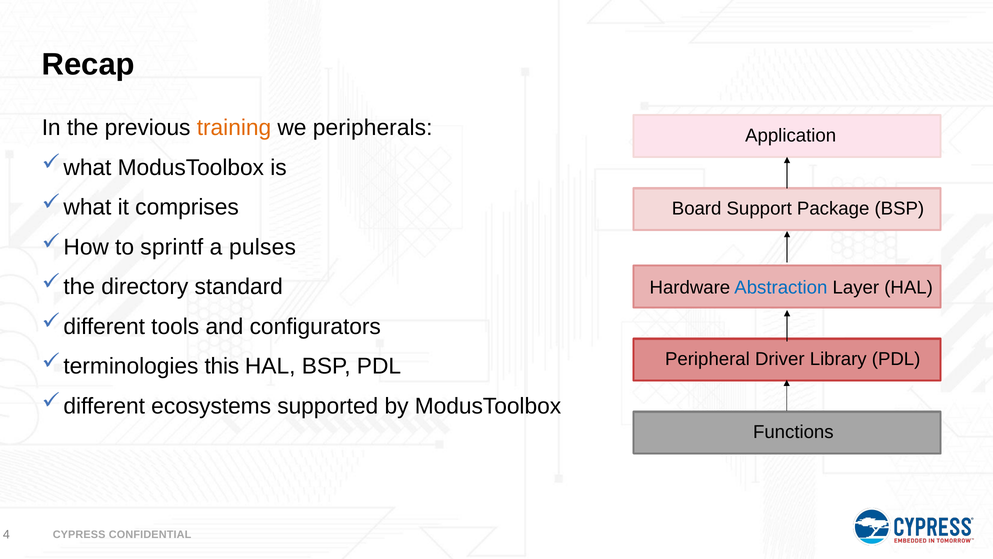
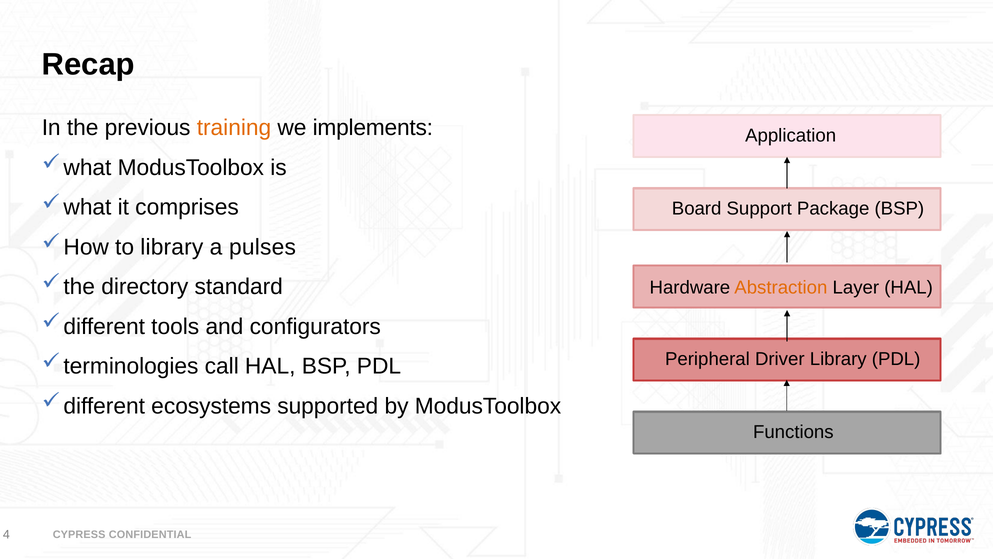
peripherals: peripherals -> implements
to sprintf: sprintf -> library
Abstraction colour: blue -> orange
this: this -> call
